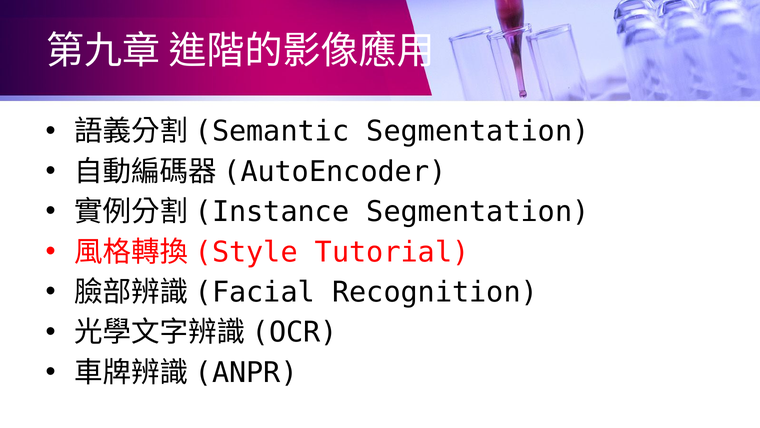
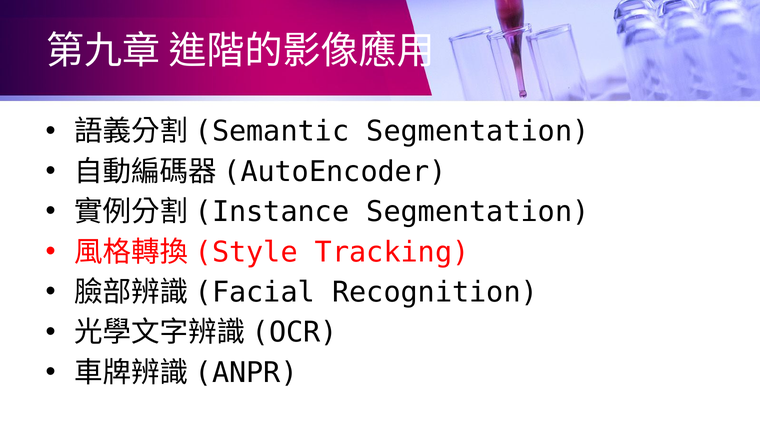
Tutorial: Tutorial -> Tracking
